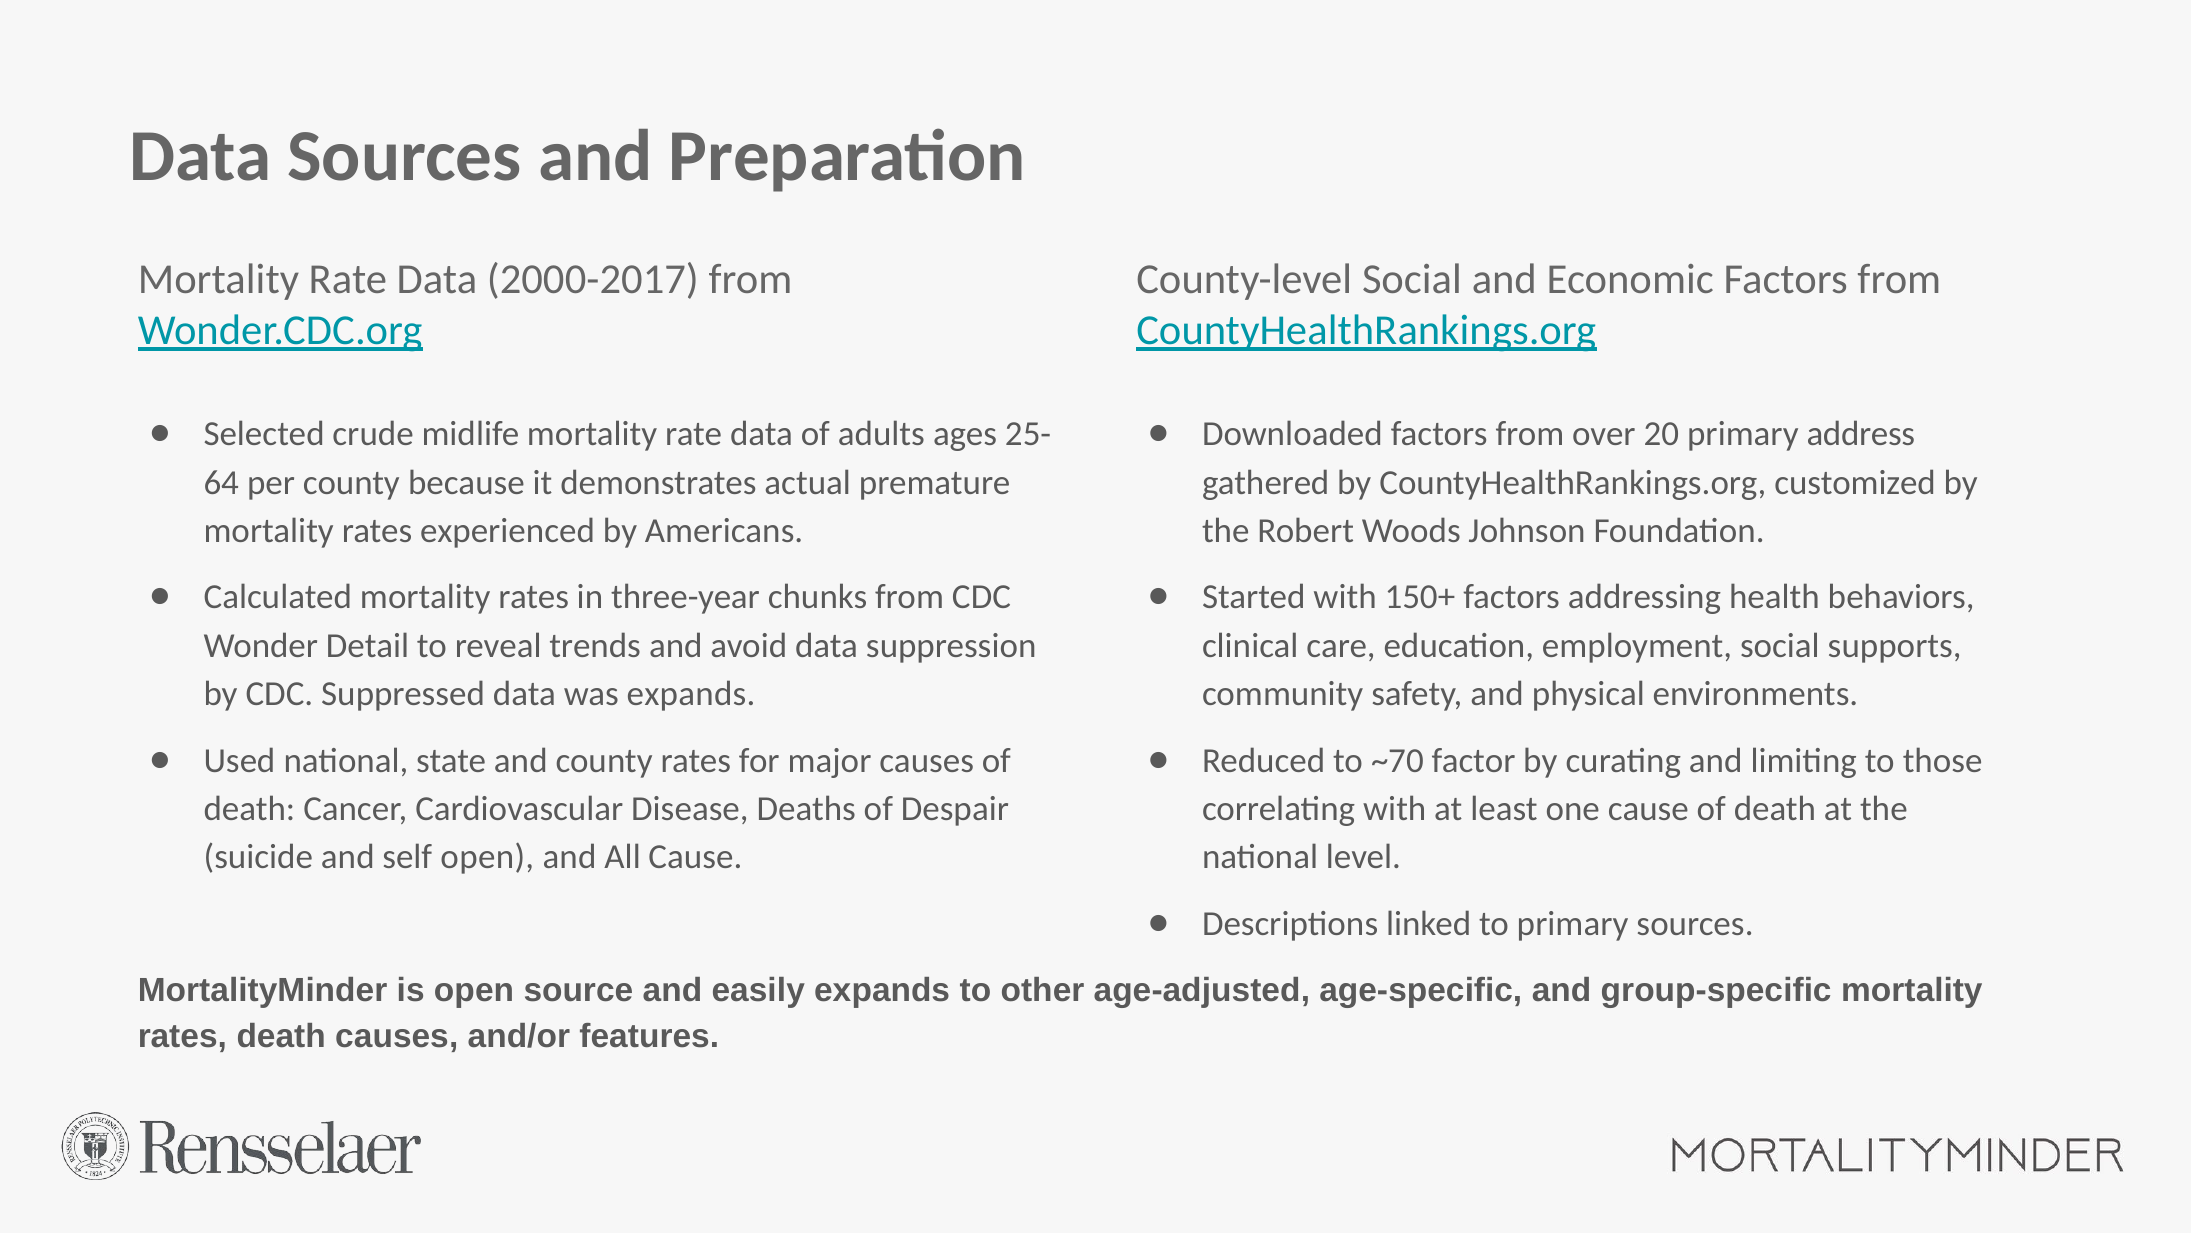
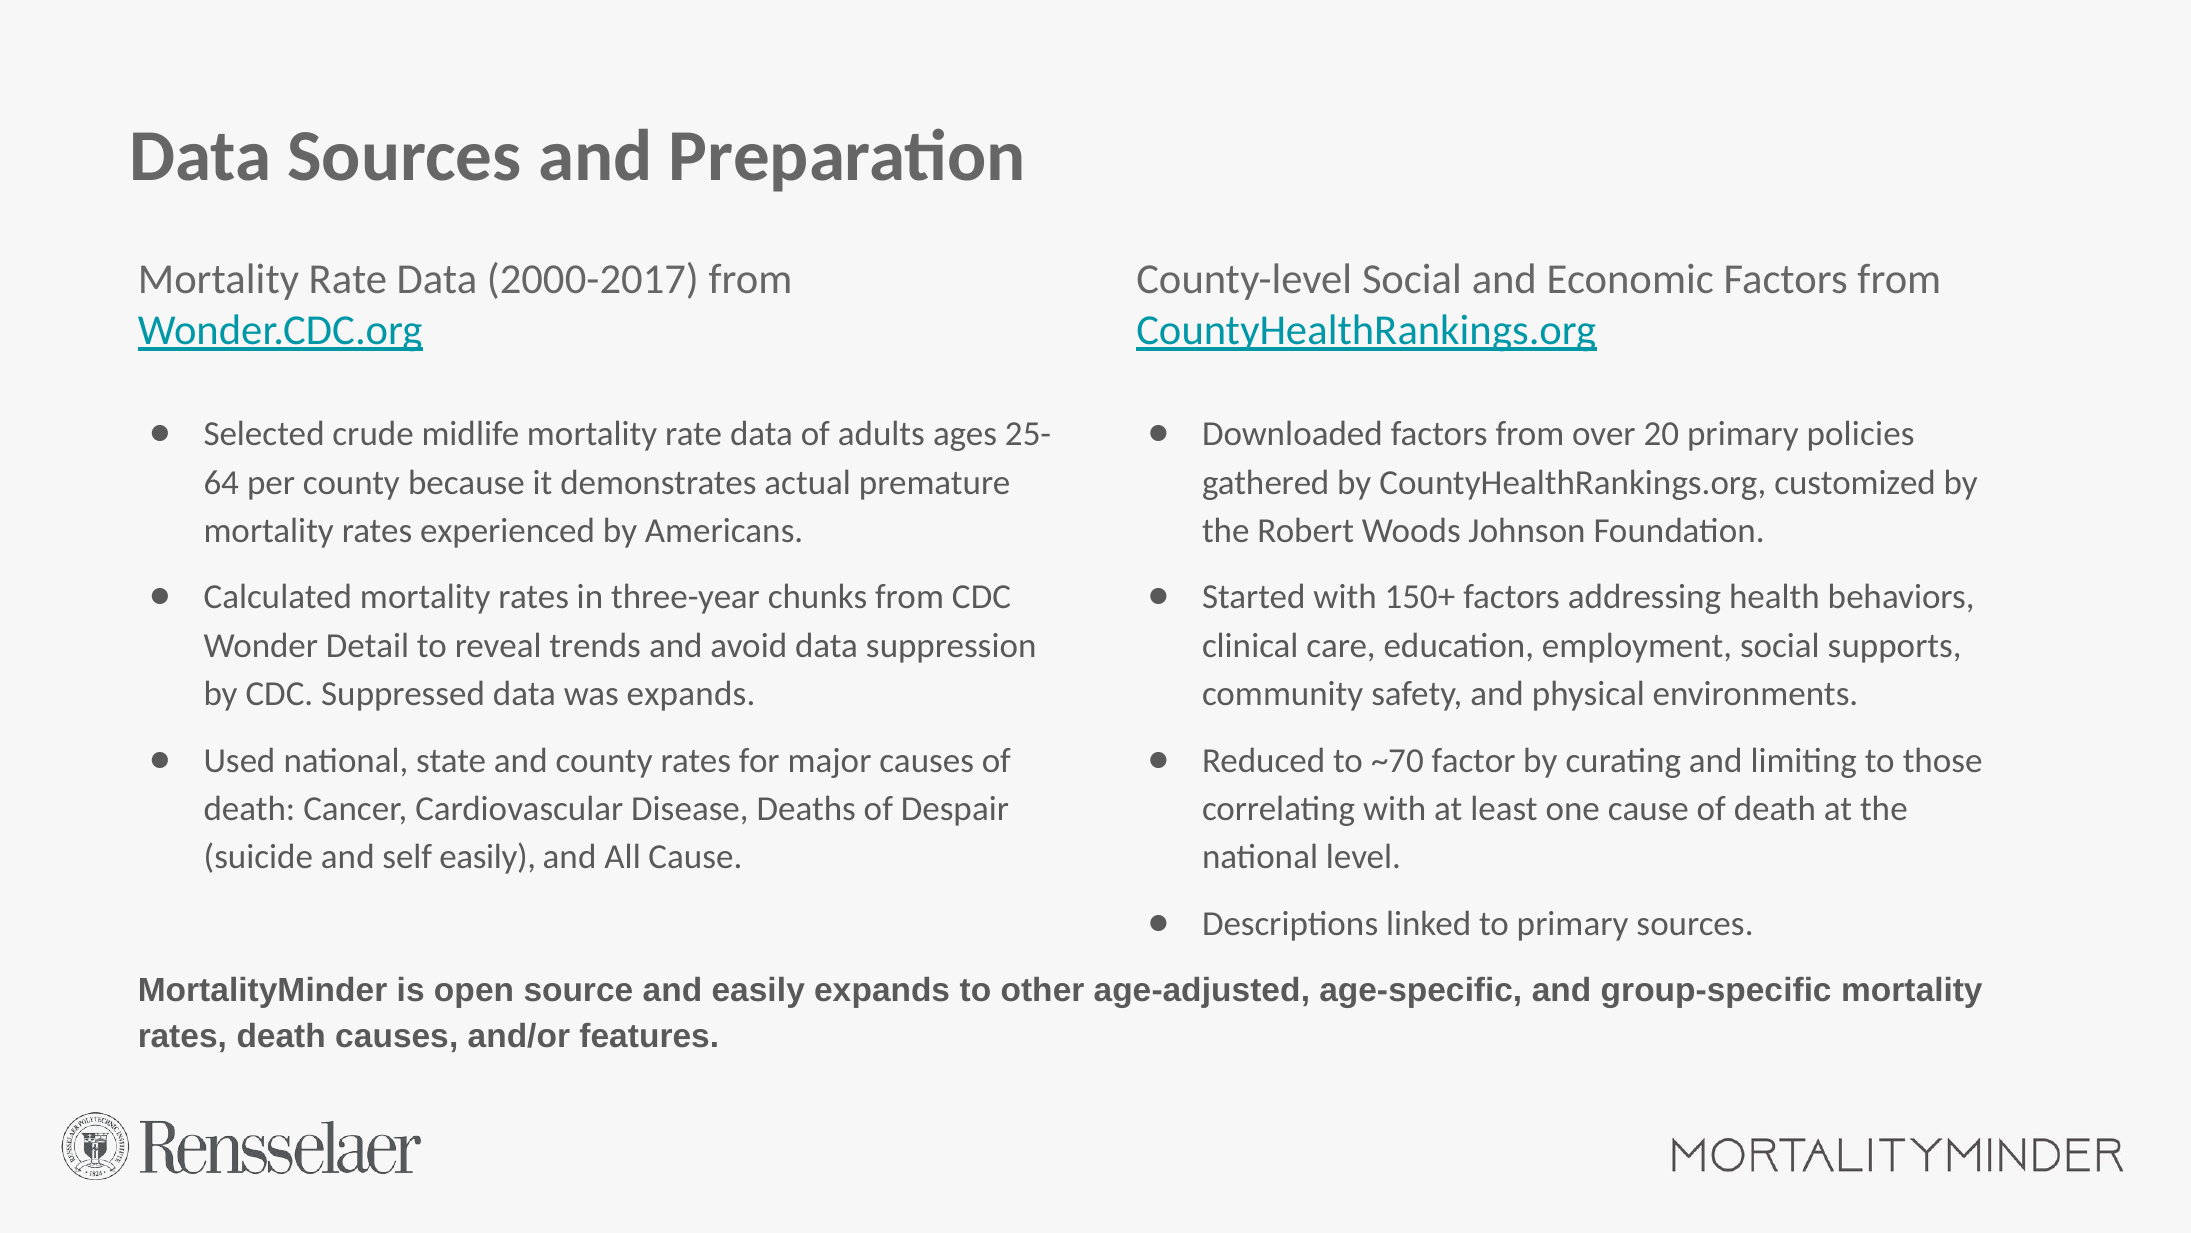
address: address -> policies
self open: open -> easily
